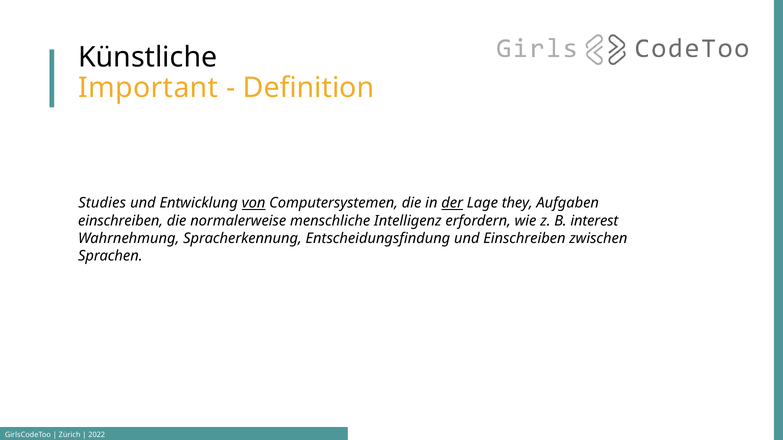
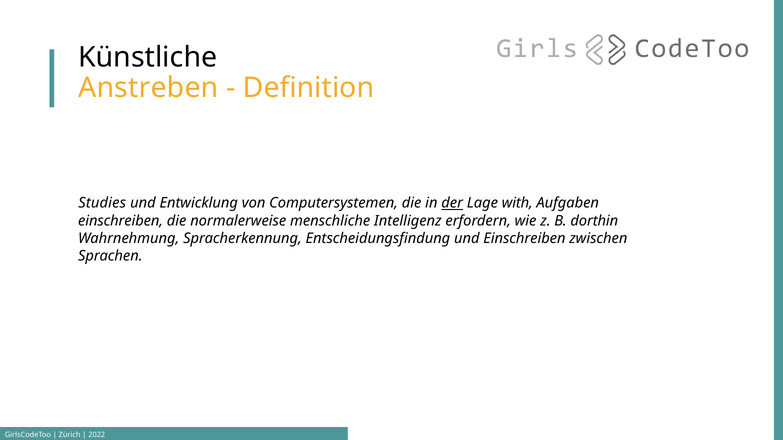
Important: Important -> Anstreben
von underline: present -> none
they: they -> with
interest: interest -> dorthin
